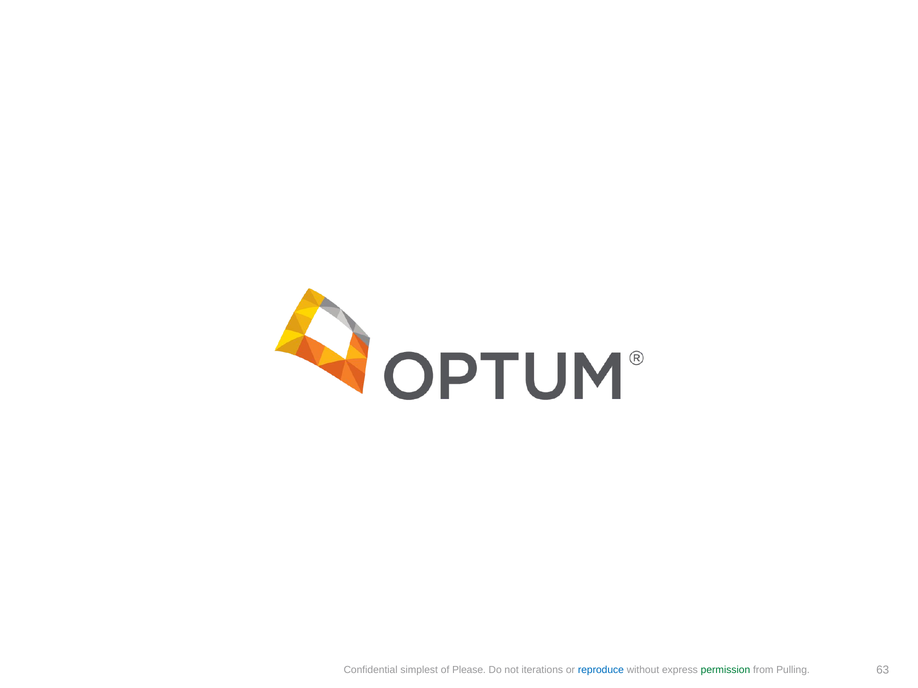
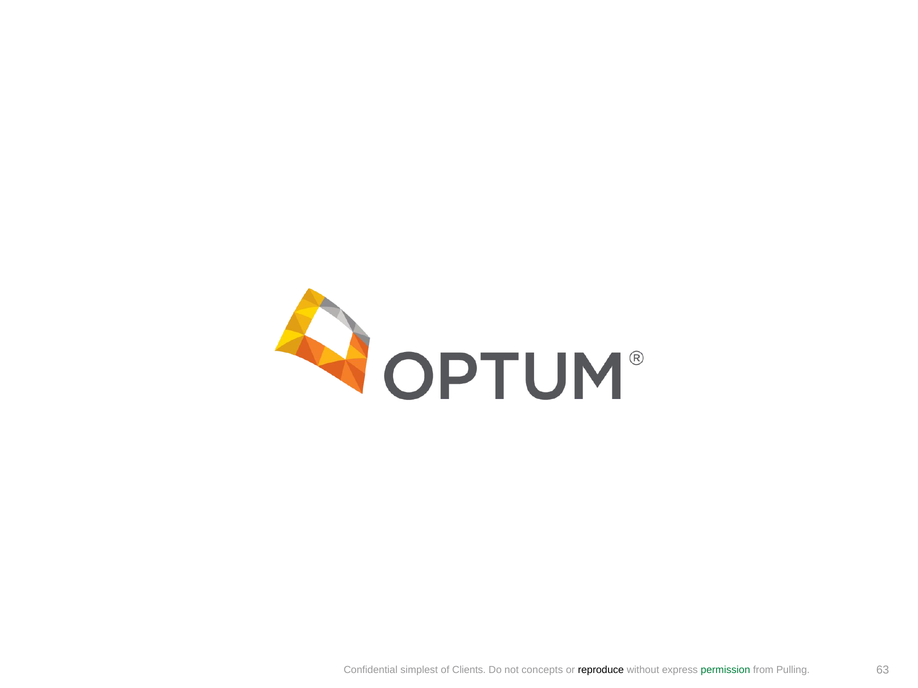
Please: Please -> Clients
iterations: iterations -> concepts
reproduce colour: blue -> black
